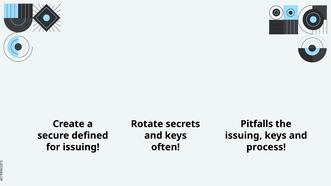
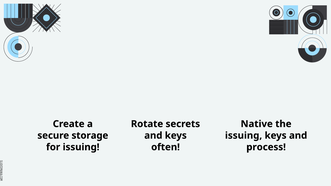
Pitfalls: Pitfalls -> Native
defined: defined -> storage
